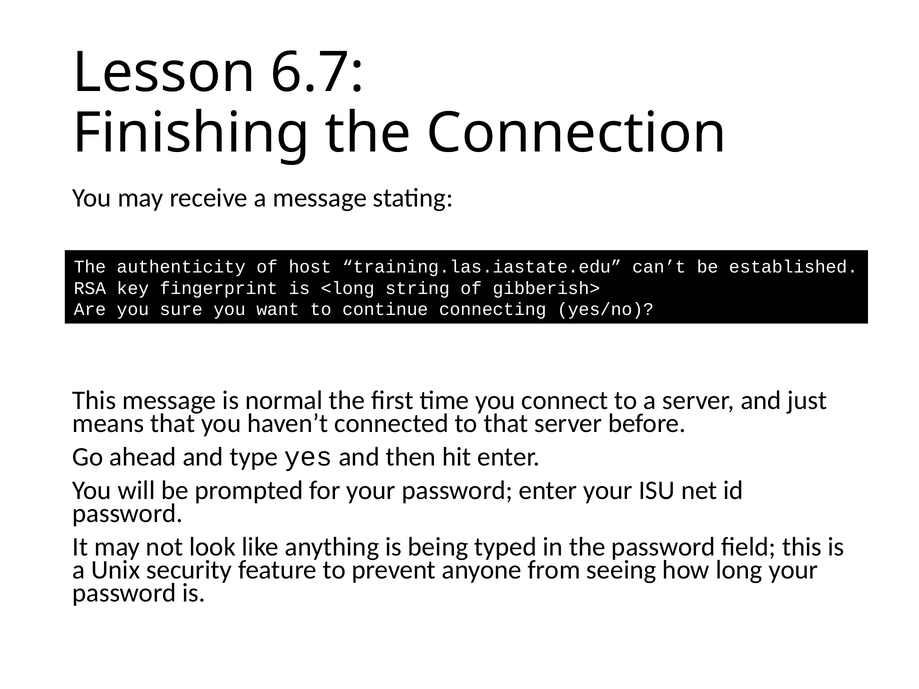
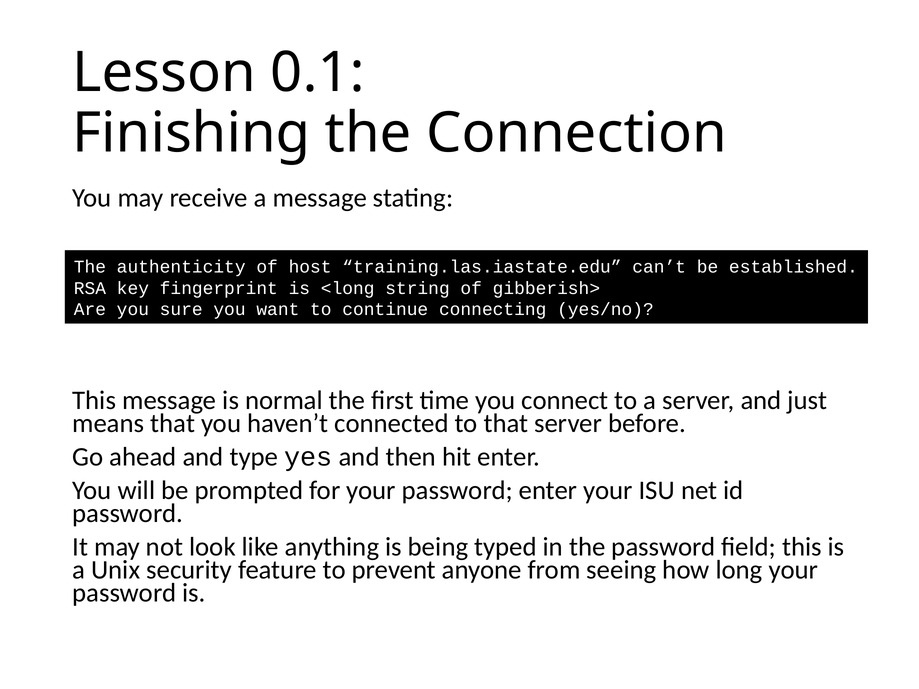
6.7: 6.7 -> 0.1
